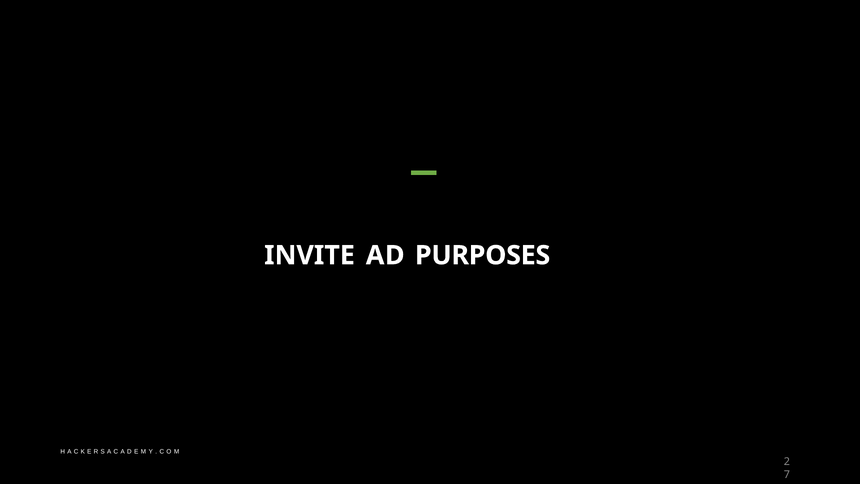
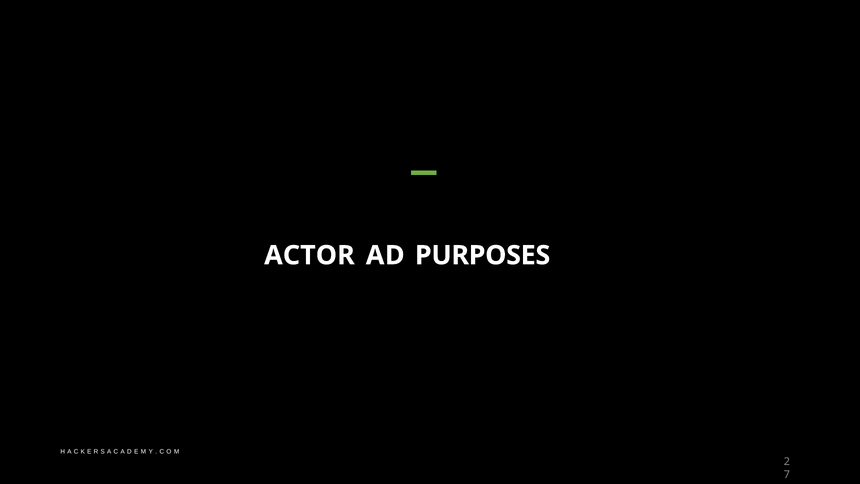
INVITE: INVITE -> ACTOR
